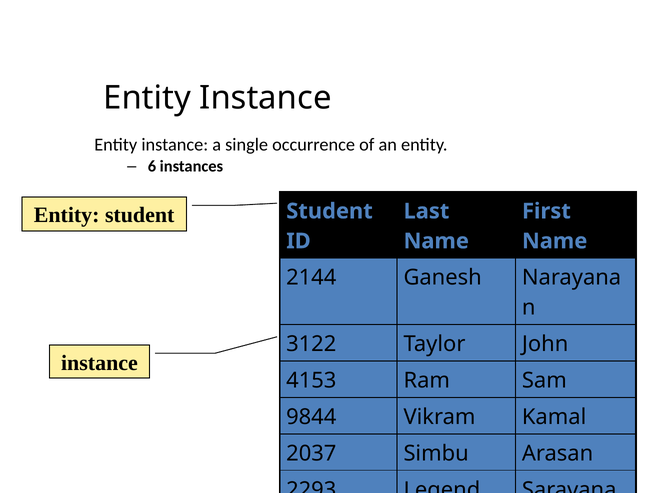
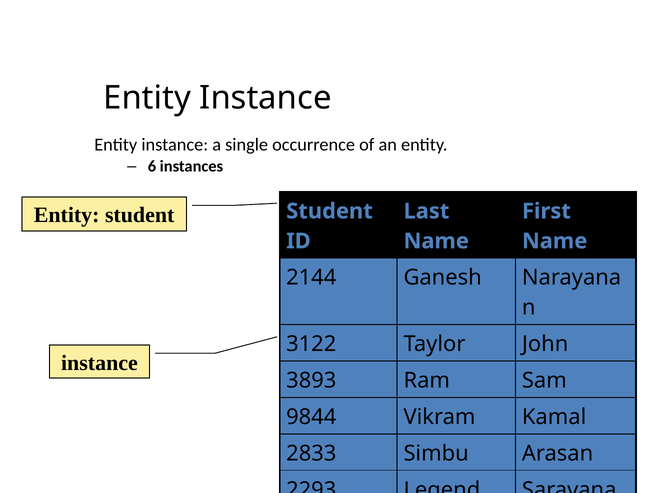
4153: 4153 -> 3893
2037: 2037 -> 2833
